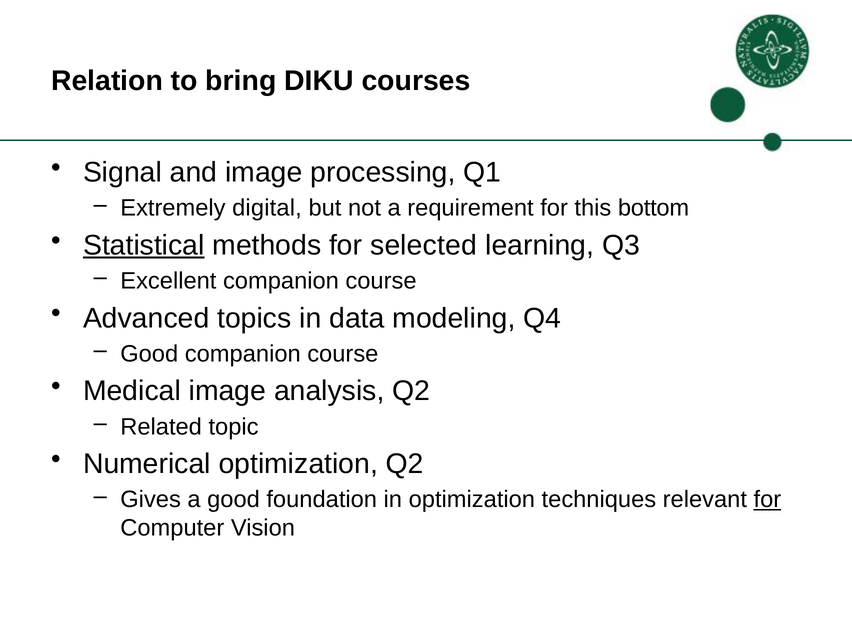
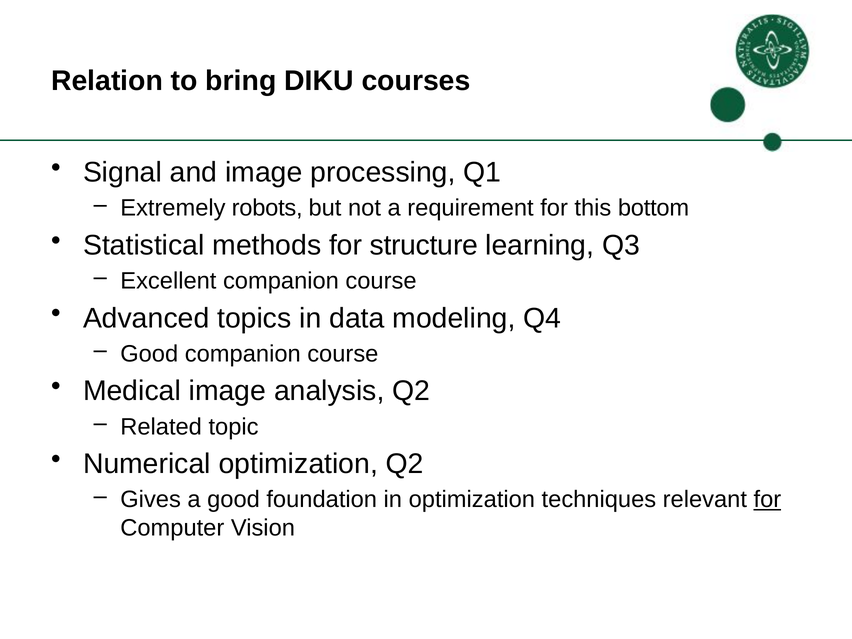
digital: digital -> robots
Statistical underline: present -> none
selected: selected -> structure
